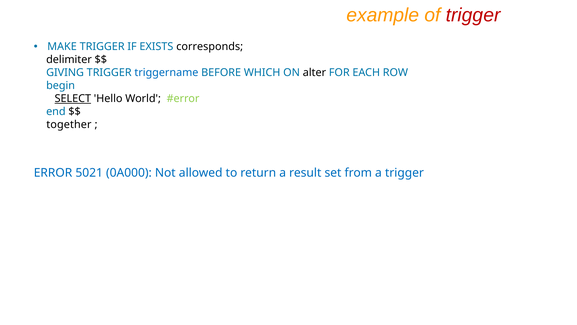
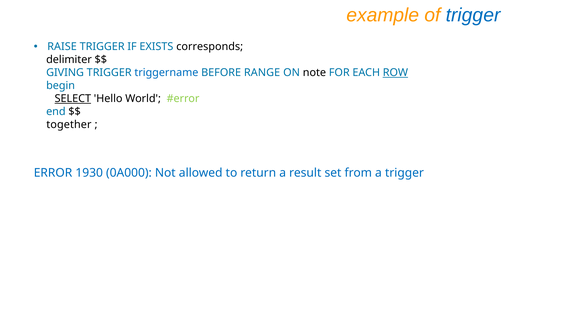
trigger at (473, 15) colour: red -> blue
MAKE: MAKE -> RAISE
WHICH: WHICH -> RANGE
alter: alter -> note
ROW underline: none -> present
5021: 5021 -> 1930
